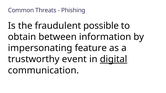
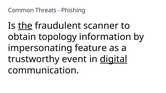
the underline: none -> present
possible: possible -> scanner
between: between -> topology
